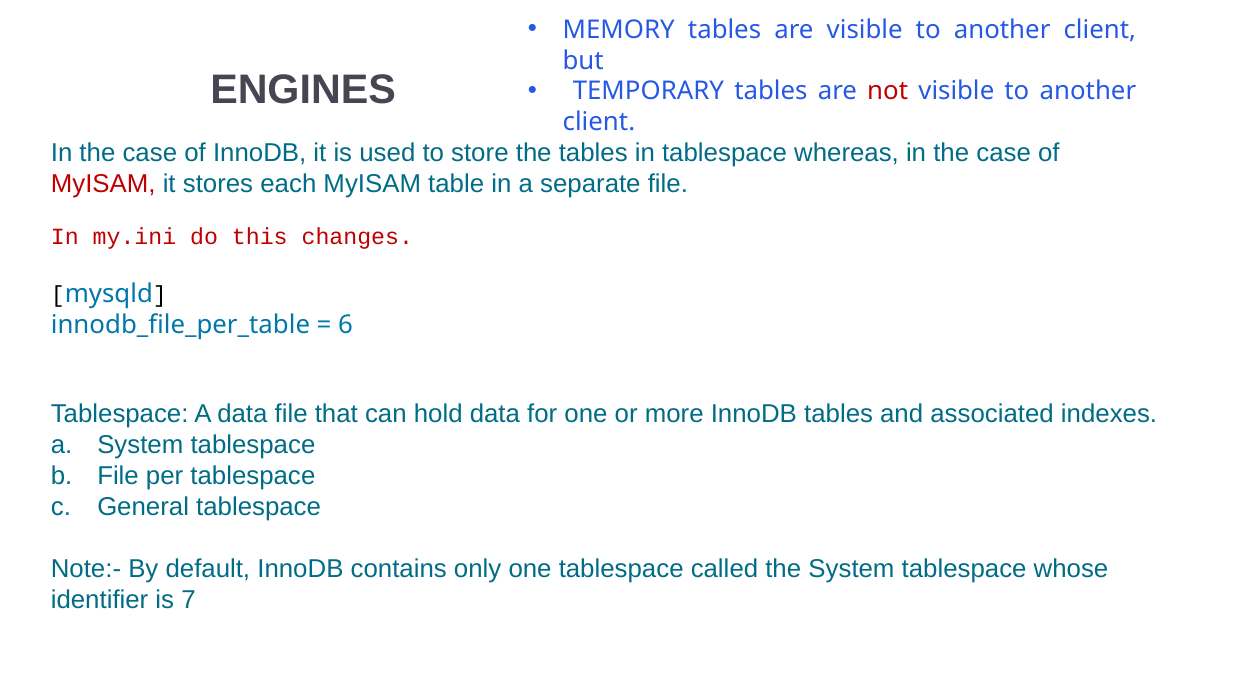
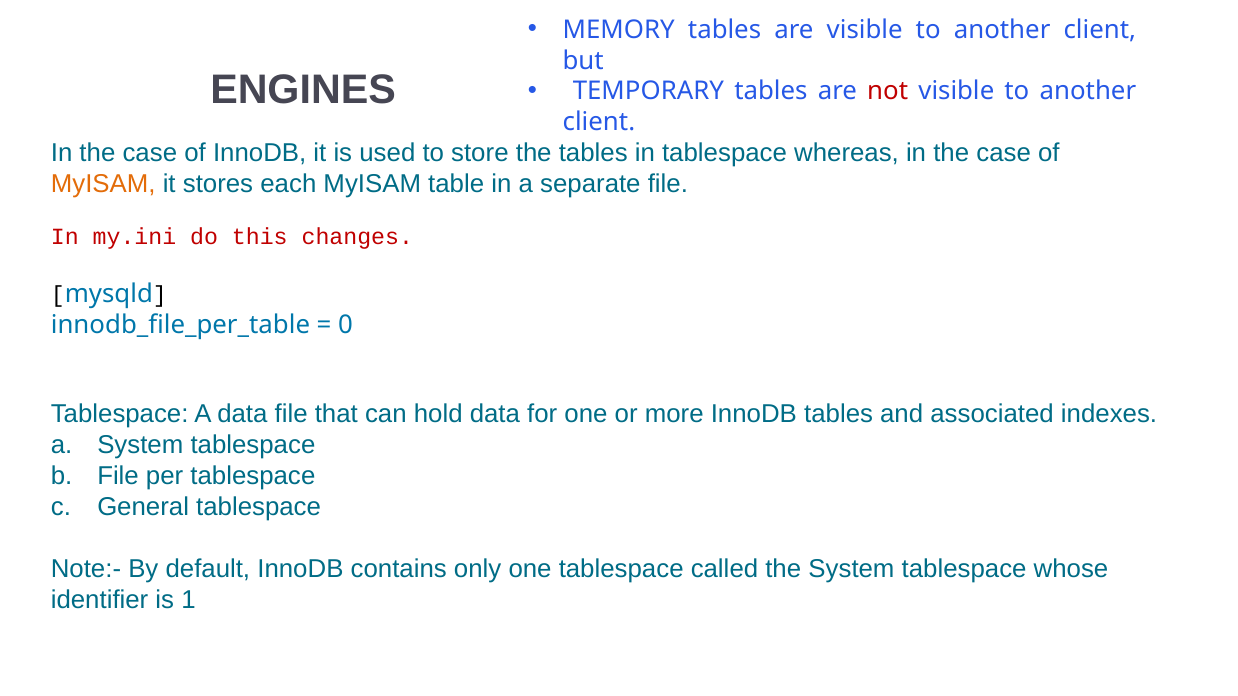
MyISAM at (103, 184) colour: red -> orange
6: 6 -> 0
7: 7 -> 1
